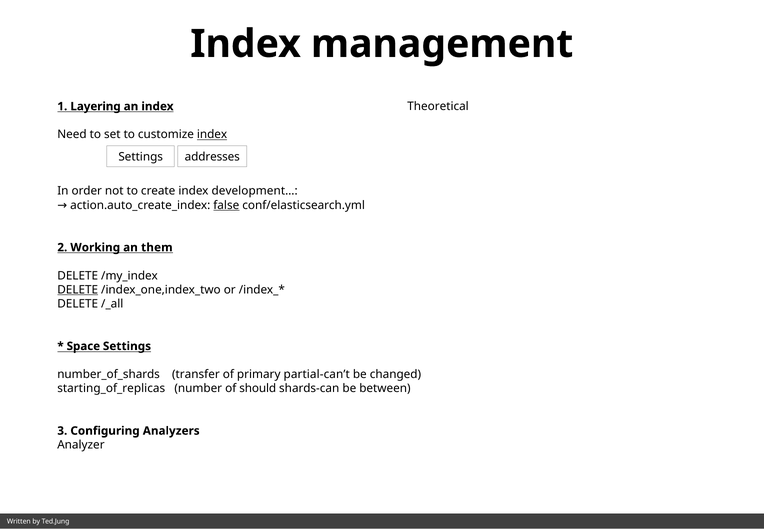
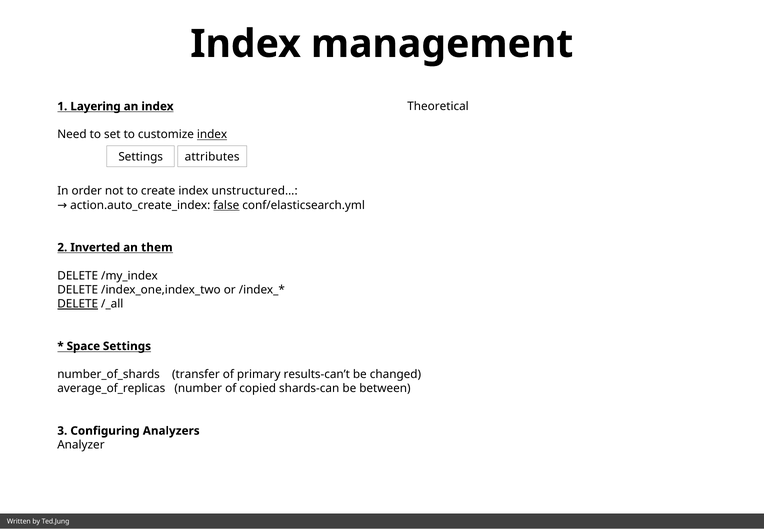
addresses: addresses -> attributes
development…: development… -> unstructured…
Working: Working -> Inverted
DELETE at (78, 290) underline: present -> none
DELETE at (78, 304) underline: none -> present
partial-can’t: partial-can’t -> results-can’t
starting_of_replicas: starting_of_replicas -> average_of_replicas
should: should -> copied
